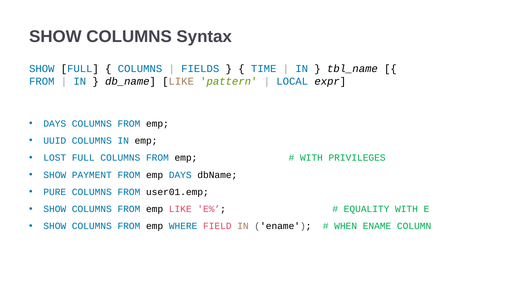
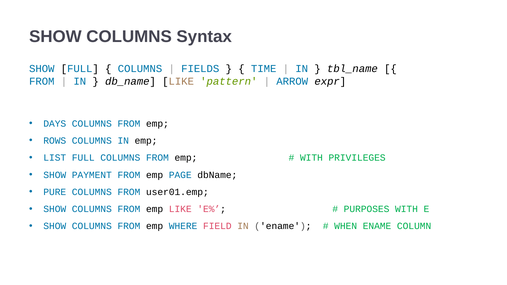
LOCAL: LOCAL -> ARROW
UUID: UUID -> ROWS
LOST: LOST -> LIST
emp DAYS: DAYS -> PAGE
EQUALITY: EQUALITY -> PURPOSES
